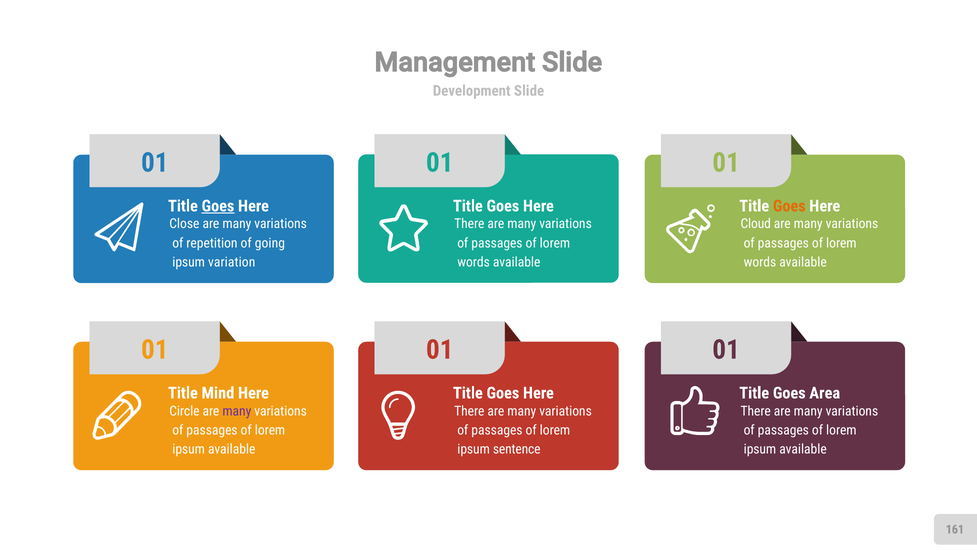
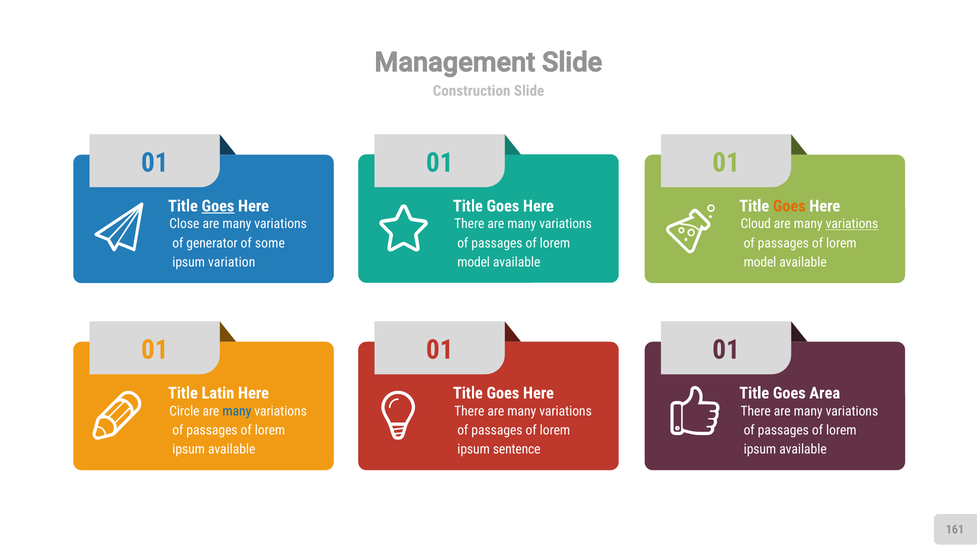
Development: Development -> Construction
variations at (852, 224) underline: none -> present
repetition: repetition -> generator
going: going -> some
words at (474, 262): words -> model
words at (760, 262): words -> model
Mind: Mind -> Latin
many at (237, 411) colour: purple -> blue
